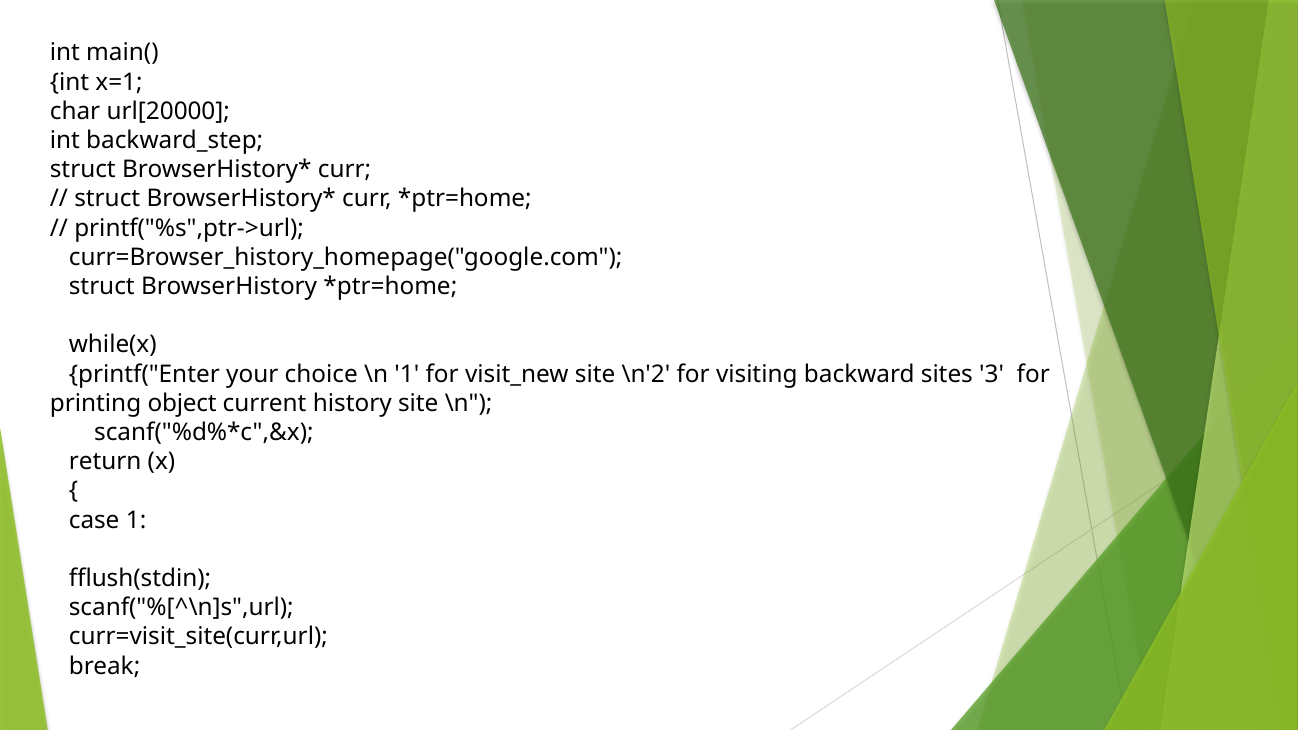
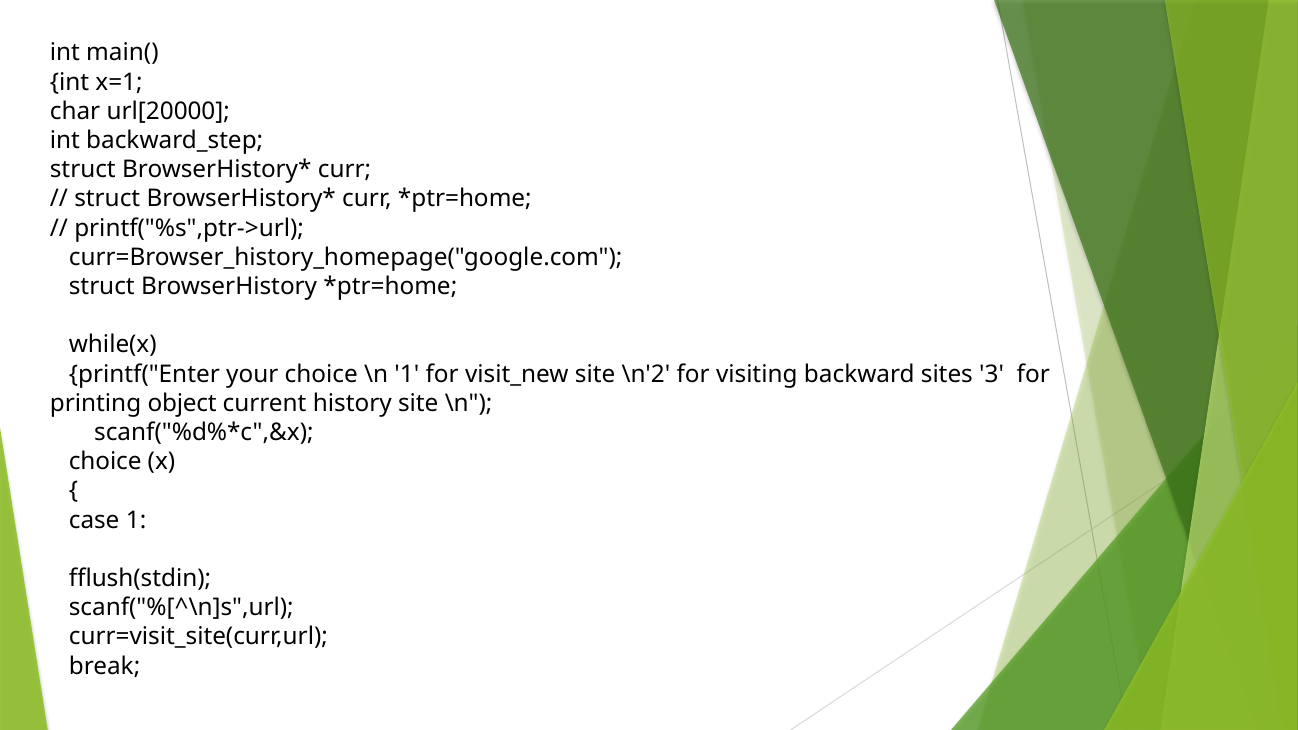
return at (105, 462): return -> choice
